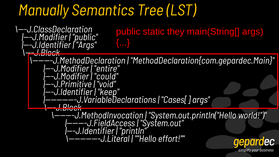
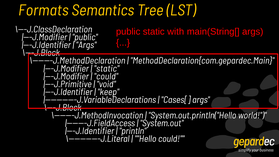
Manually: Manually -> Formats
they: they -> with
entire at (107, 69): entire -> static
Hello effort: effort -> could
